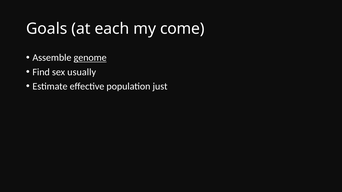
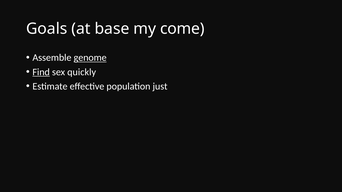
each: each -> base
Find underline: none -> present
usually: usually -> quickly
